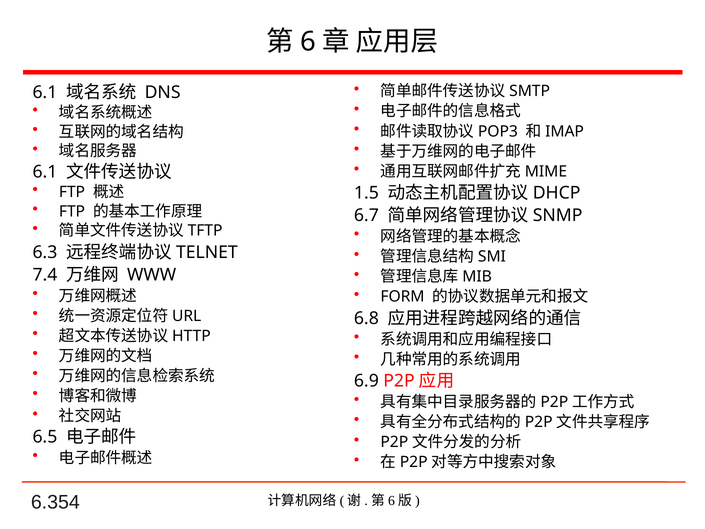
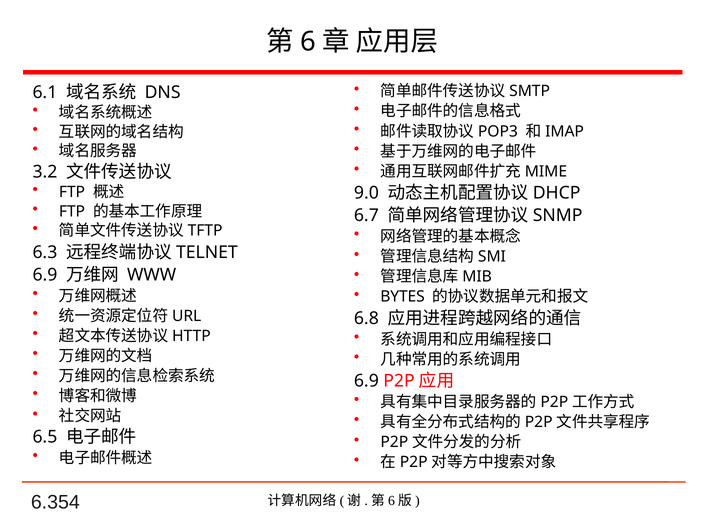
6.1 at (45, 172): 6.1 -> 3.2
1.5: 1.5 -> 9.0
7.4 at (45, 275): 7.4 -> 6.9
FORM: FORM -> BYTES
